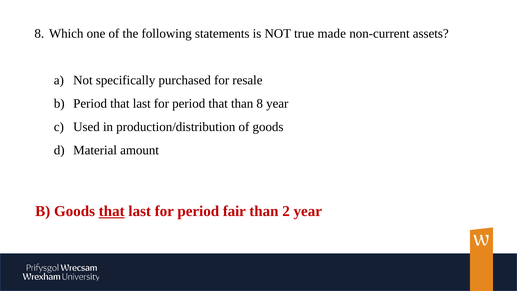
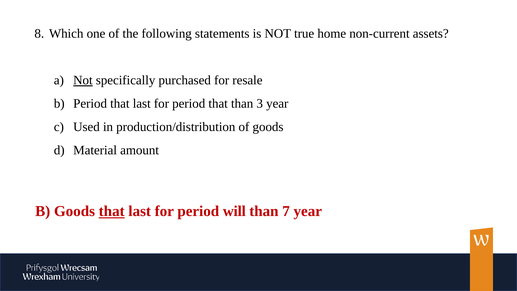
made: made -> home
Not at (83, 80) underline: none -> present
than 8: 8 -> 3
fair: fair -> will
2: 2 -> 7
